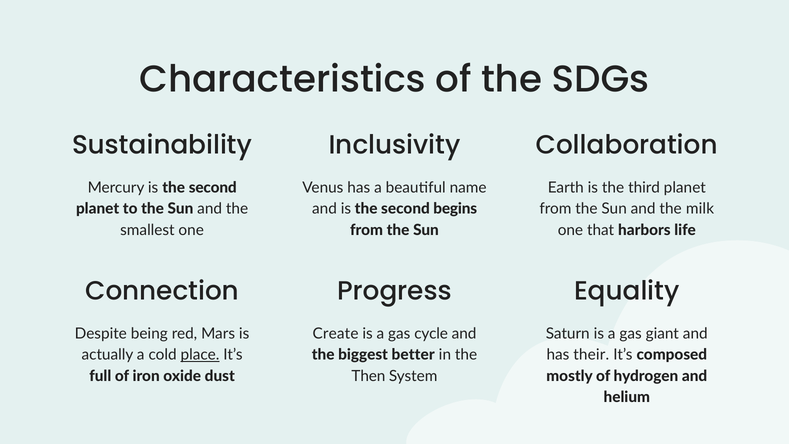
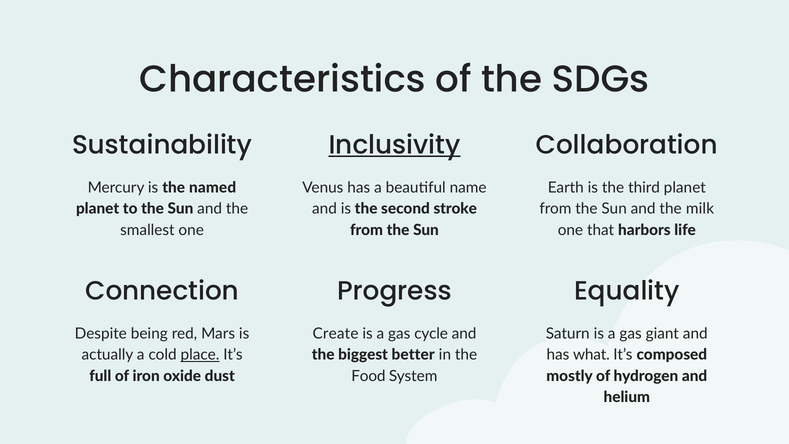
Inclusivity underline: none -> present
Mercury is the second: second -> named
begins: begins -> stroke
their: their -> what
Then: Then -> Food
